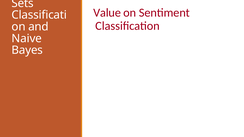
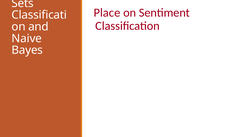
Value: Value -> Place
